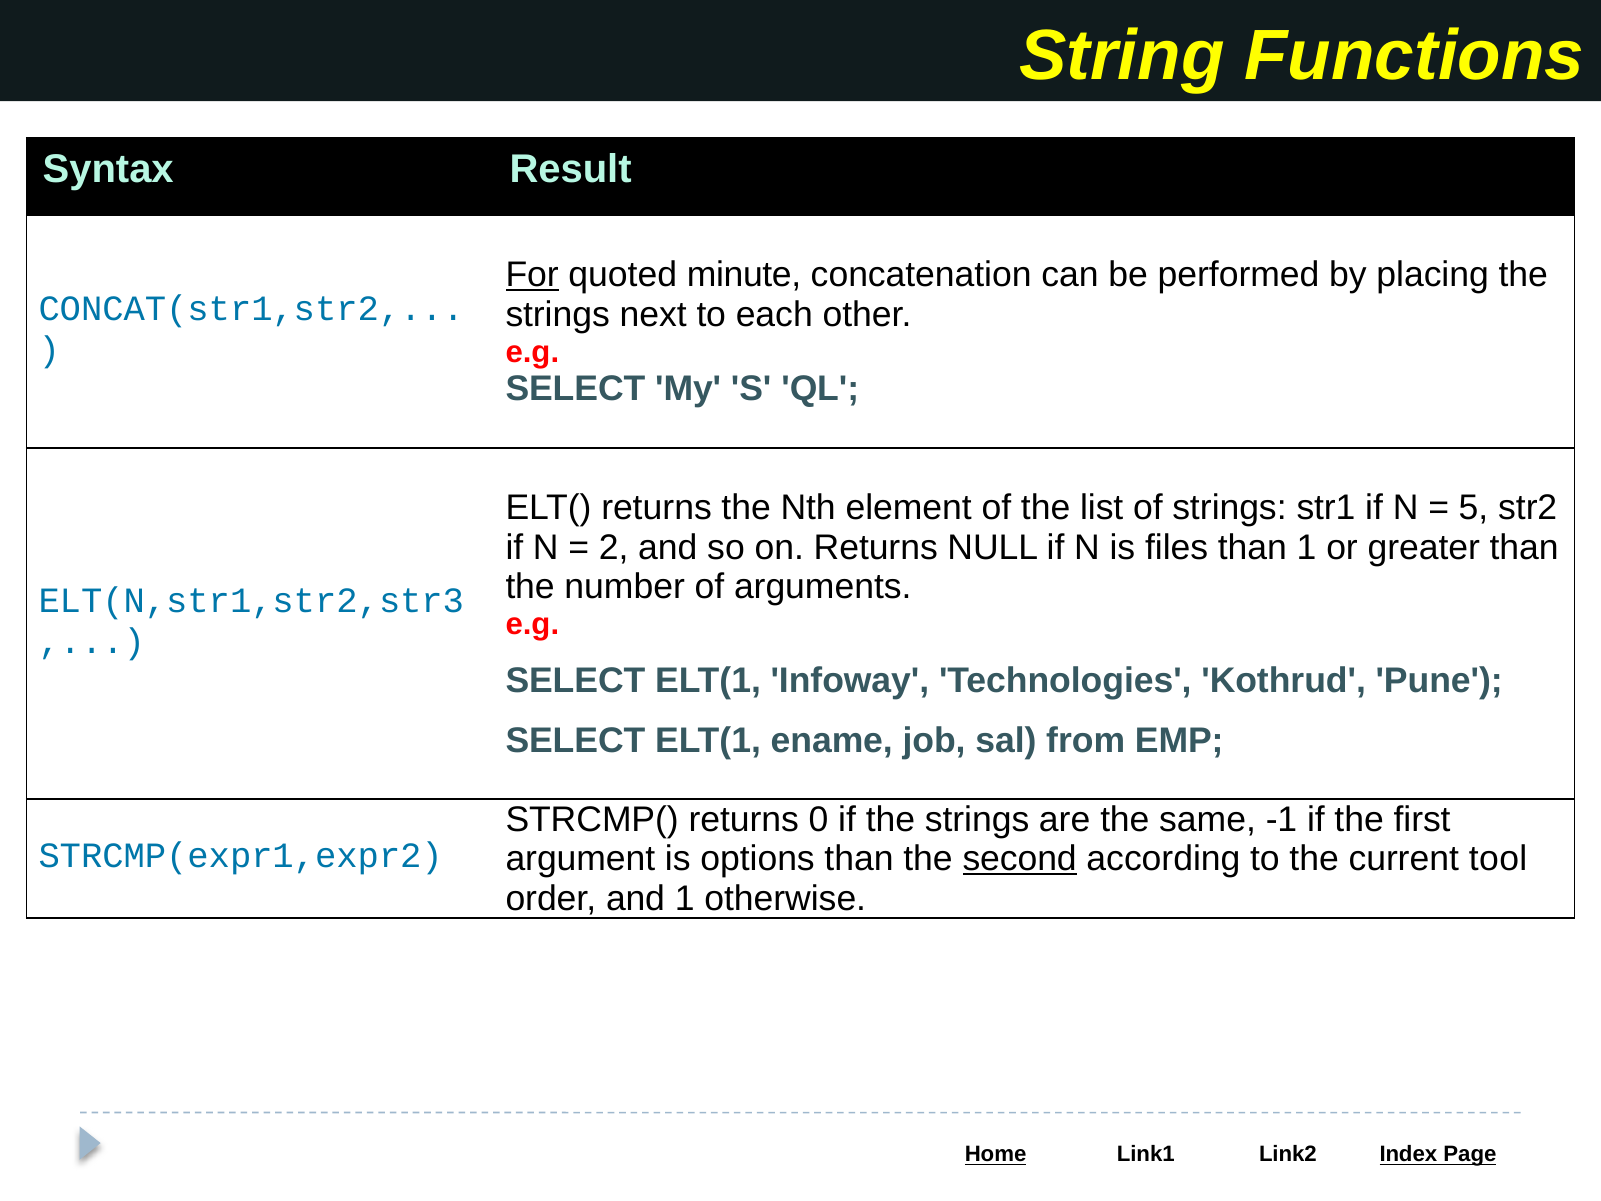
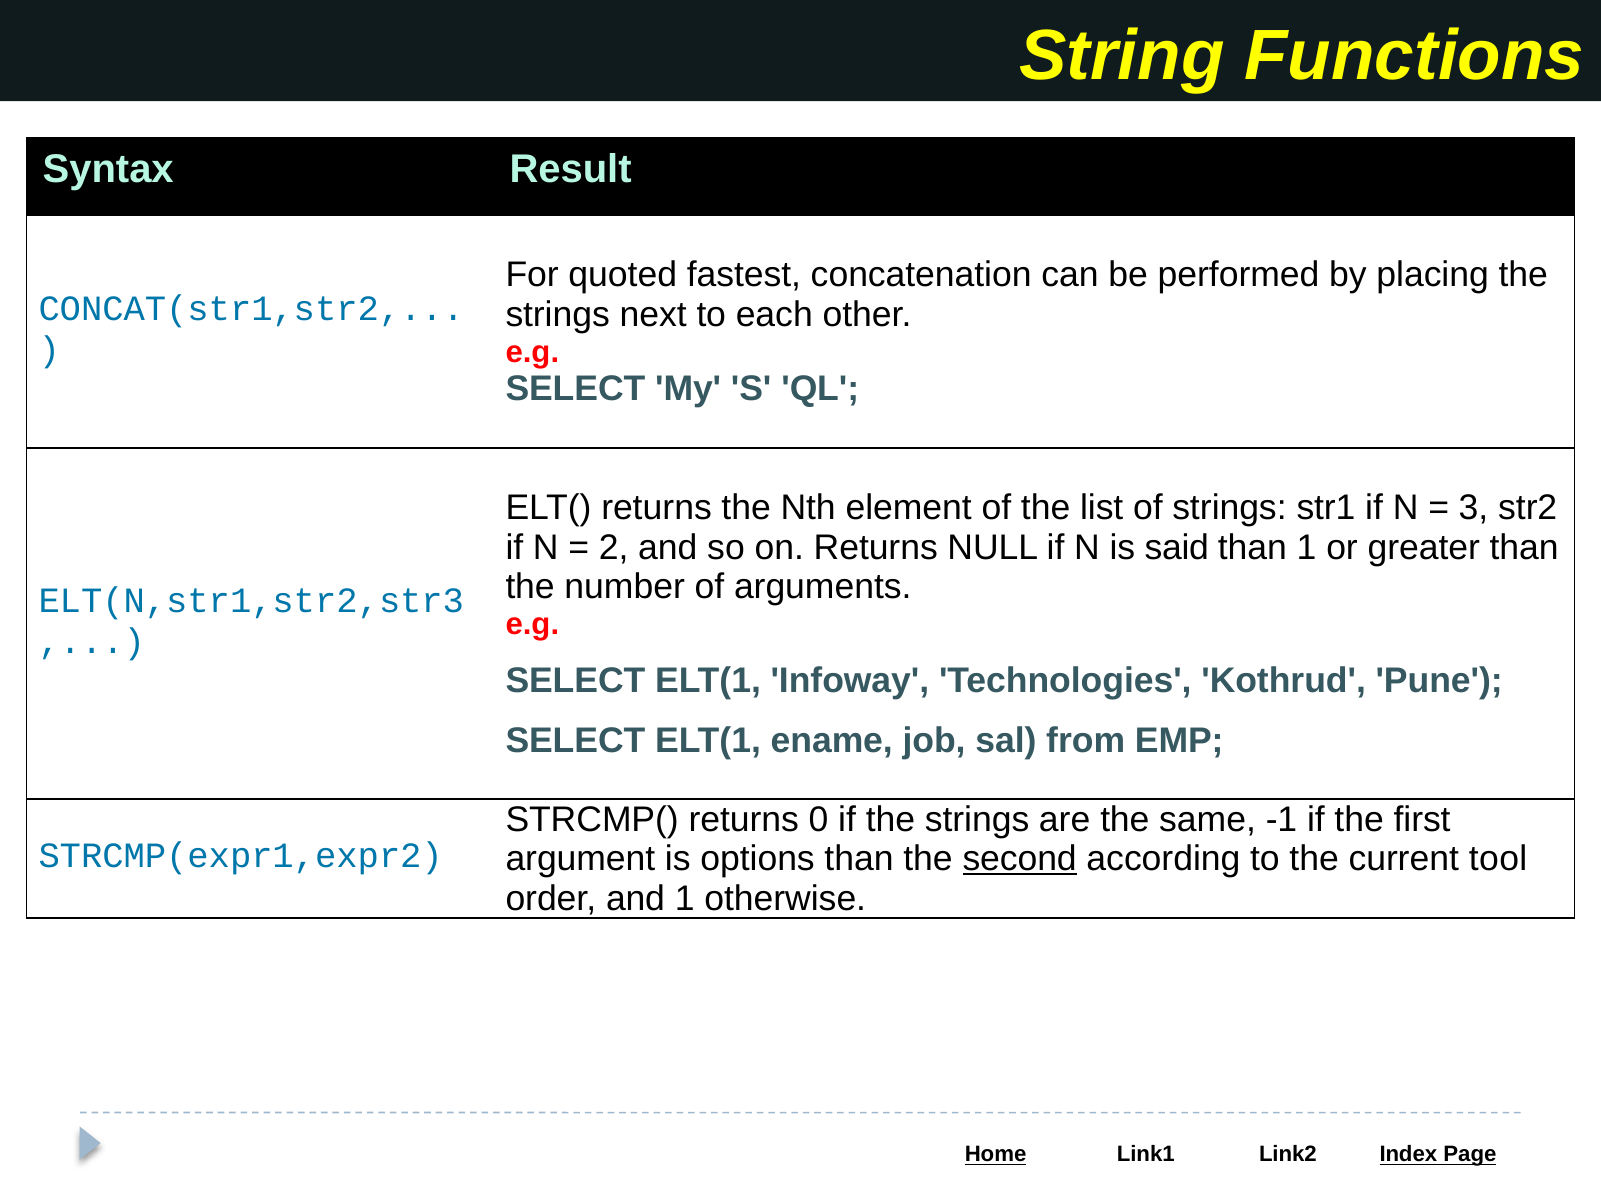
For underline: present -> none
minute: minute -> fastest
5: 5 -> 3
files: files -> said
